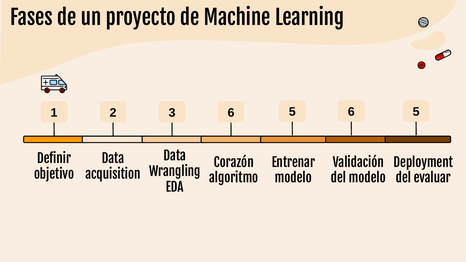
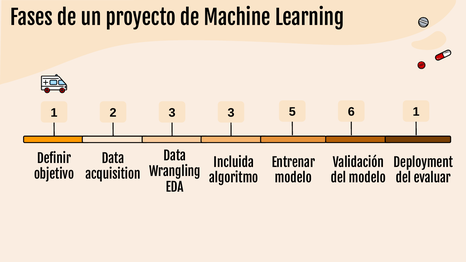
3 6: 6 -> 3
5 6 5: 5 -> 1
Corazón: Corazón -> Incluida
